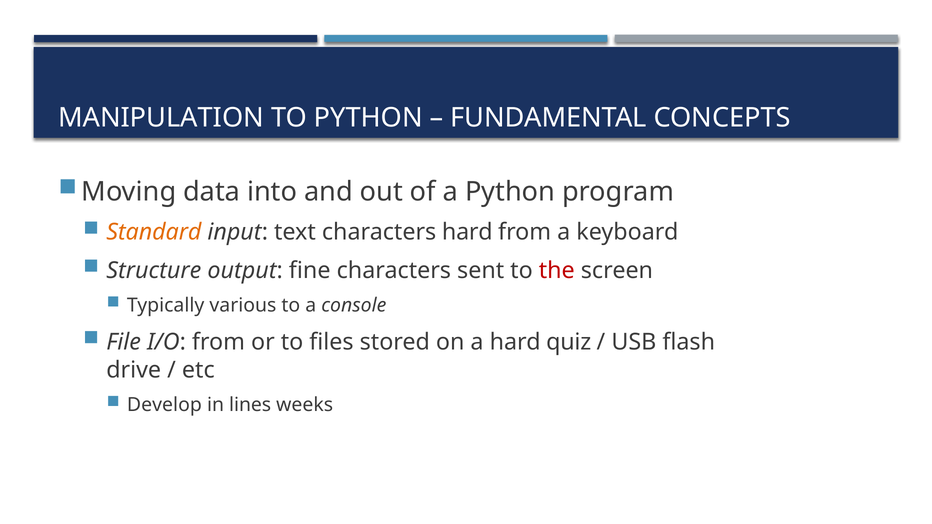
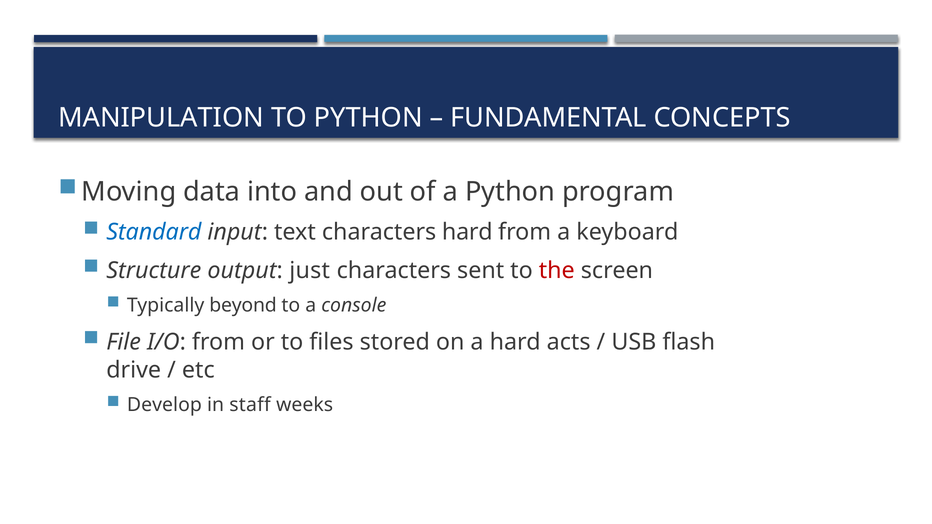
Standard colour: orange -> blue
fine: fine -> just
various: various -> beyond
quiz: quiz -> acts
lines: lines -> staff
